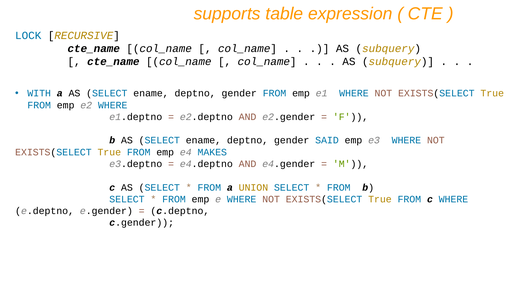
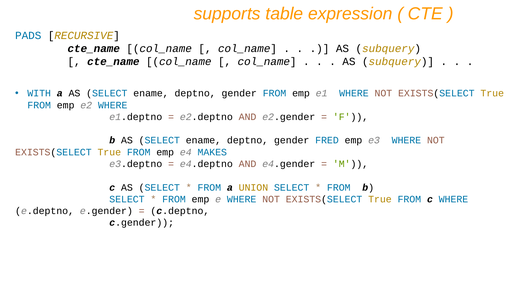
LOCK: LOCK -> PADS
SAID: SAID -> FRED
